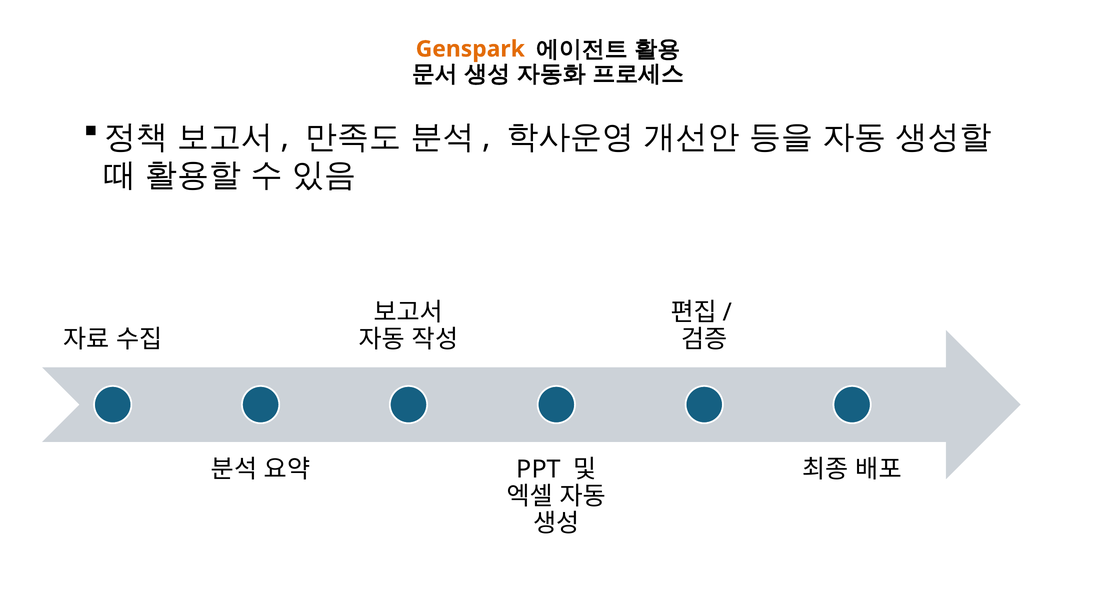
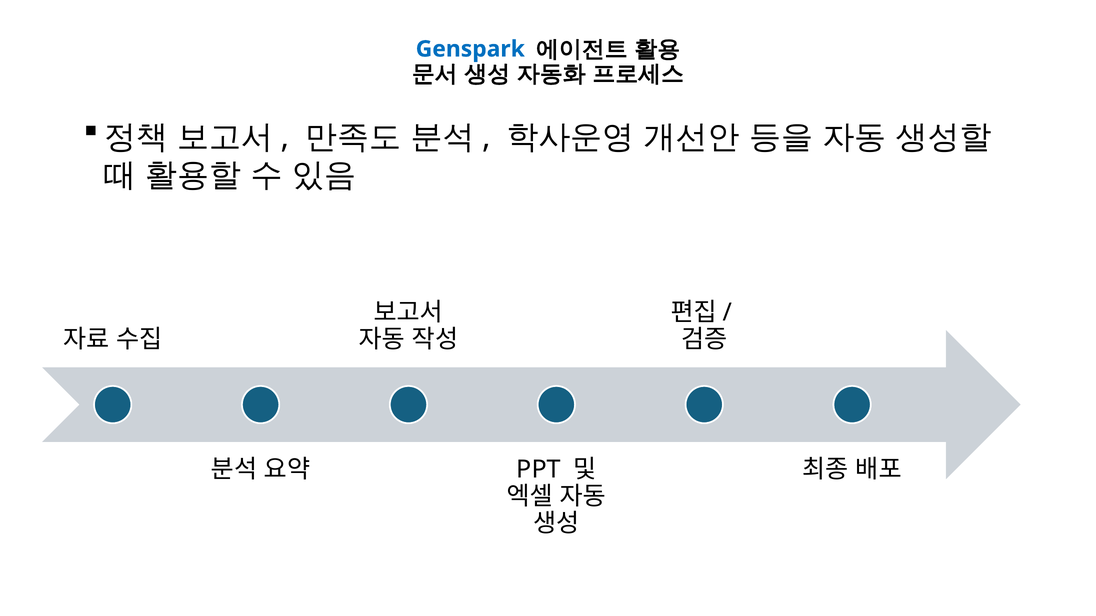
Genspark colour: orange -> blue
